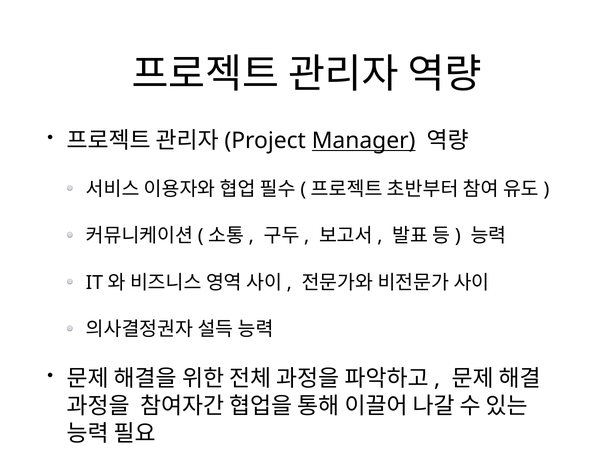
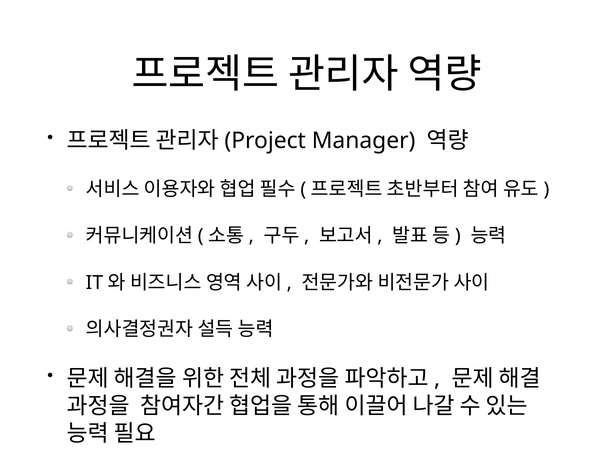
Manager underline: present -> none
